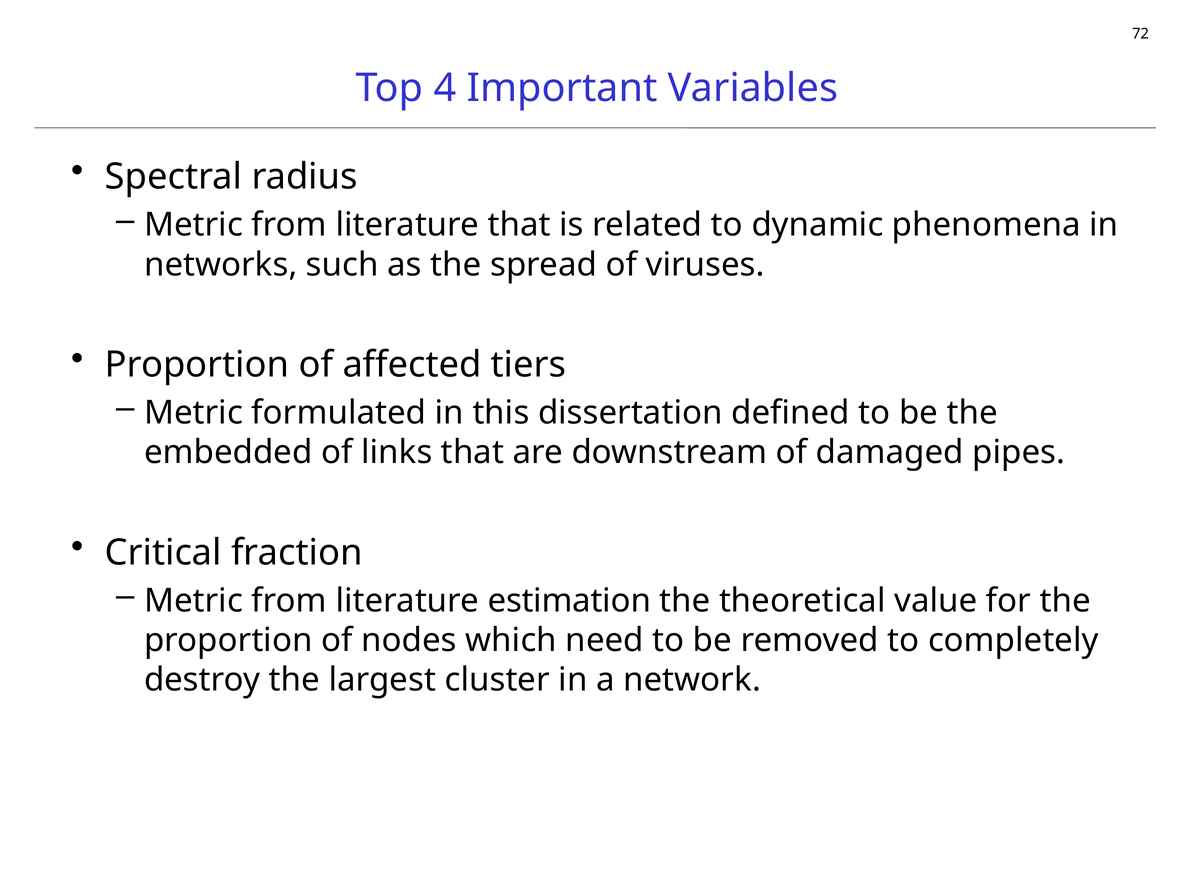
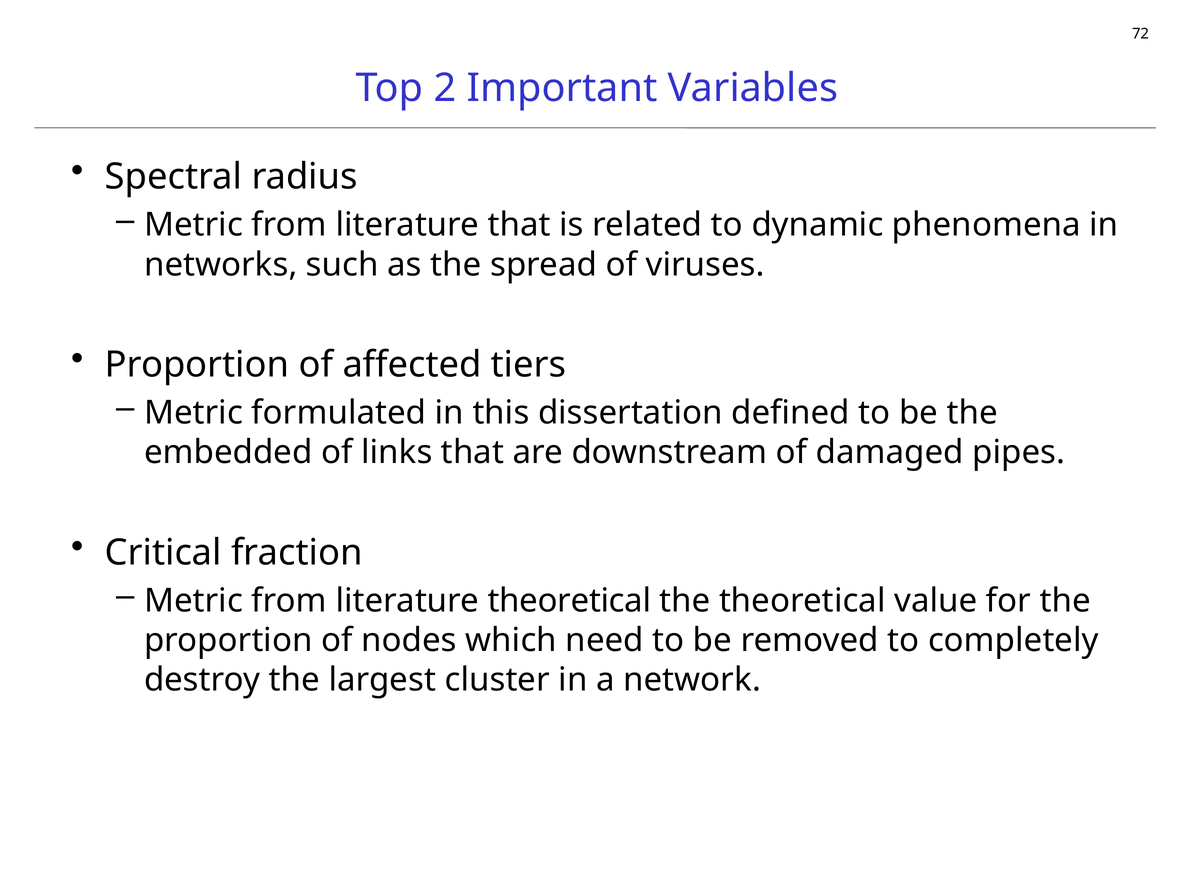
4: 4 -> 2
literature estimation: estimation -> theoretical
